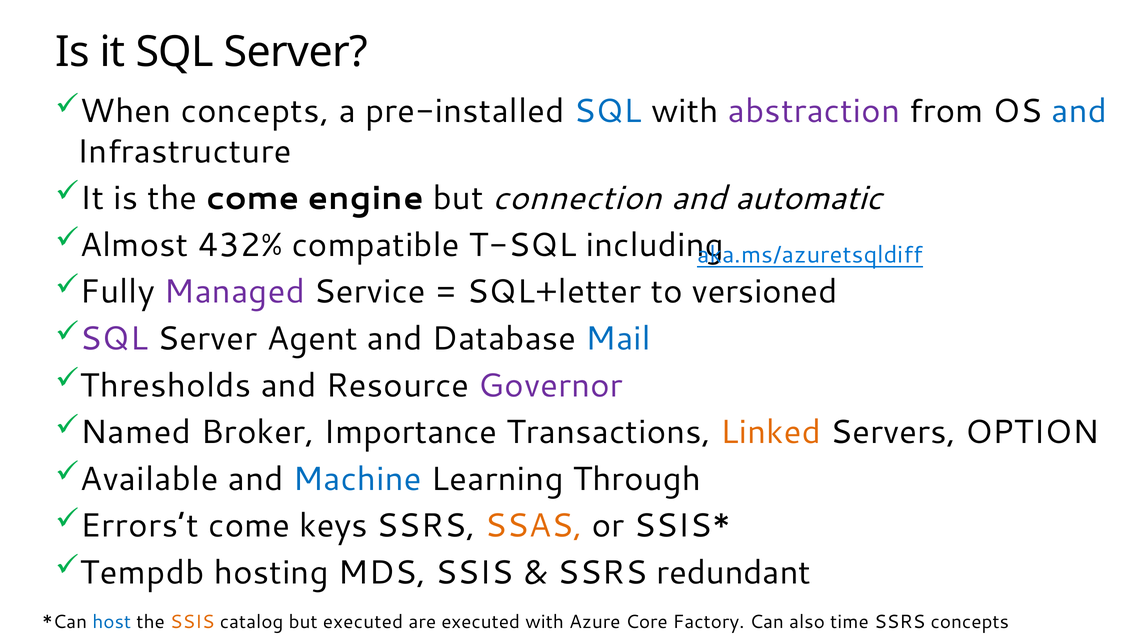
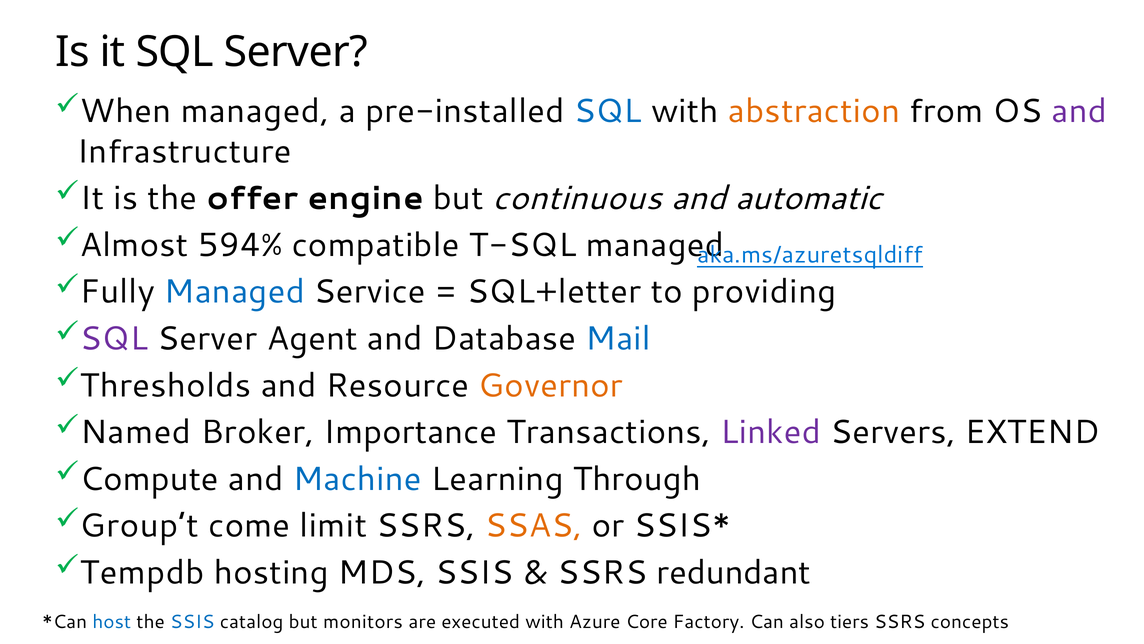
When concepts: concepts -> managed
abstraction colour: purple -> orange
and at (1079, 111) colour: blue -> purple
the come: come -> offer
connection: connection -> continuous
432%: 432% -> 594%
T-SQL including: including -> managed
Managed at (234, 292) colour: purple -> blue
versioned: versioned -> providing
Governor colour: purple -> orange
Linked colour: orange -> purple
OPTION: OPTION -> EXTEND
Available: Available -> Compute
Errors’t: Errors’t -> Group’t
keys: keys -> limit
SSIS at (192, 622) colour: orange -> blue
but executed: executed -> monitors
time: time -> tiers
